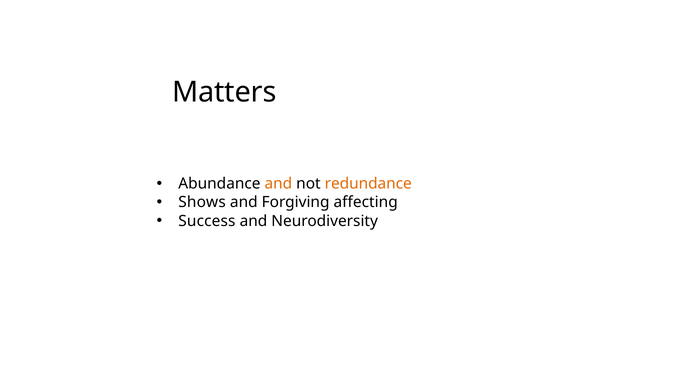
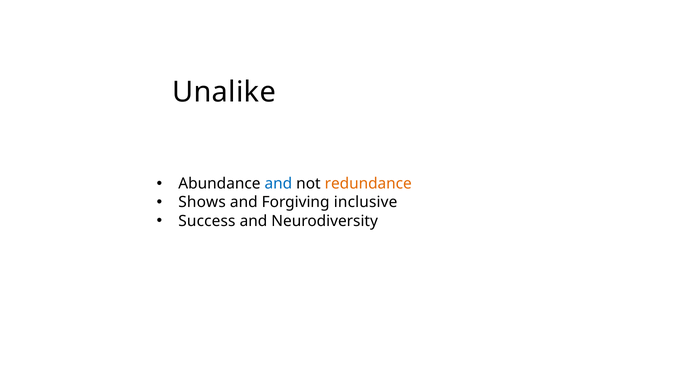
Matters: Matters -> Unalike
and at (278, 184) colour: orange -> blue
affecting: affecting -> inclusive
